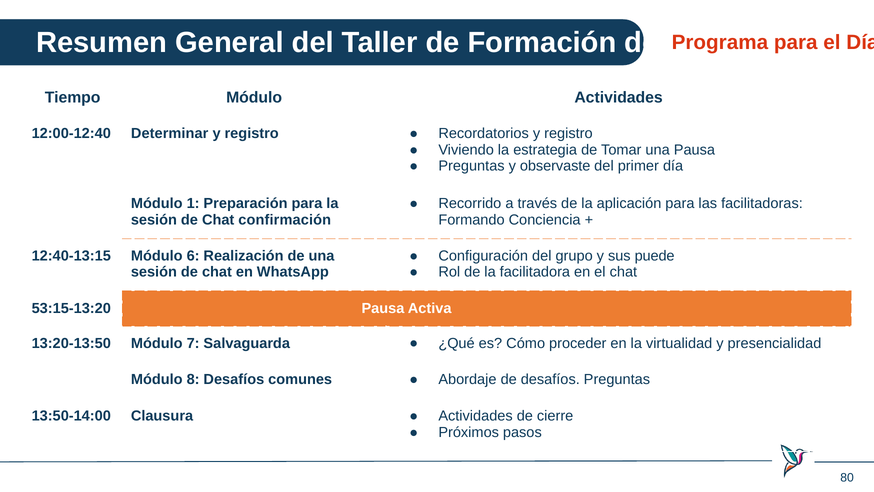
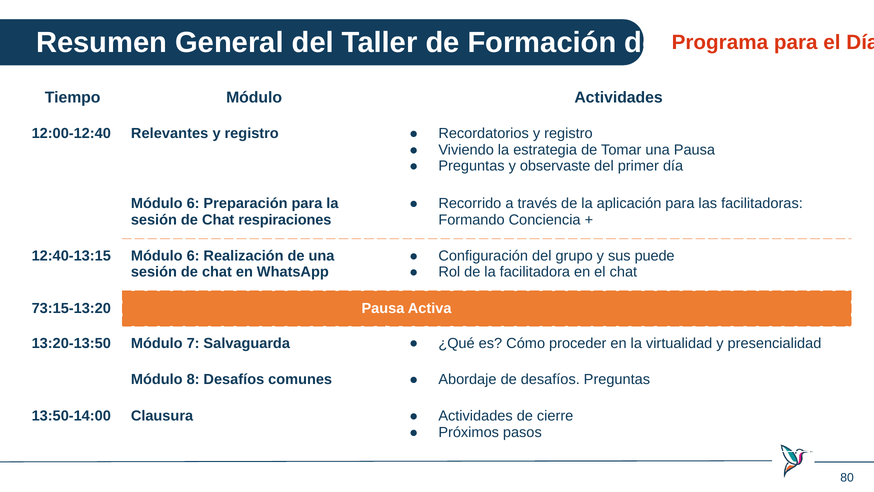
Determinar: Determinar -> Relevantes
1 at (193, 203): 1 -> 6
confirmación: confirmación -> respiraciones
53:15-13:20: 53:15-13:20 -> 73:15-13:20
